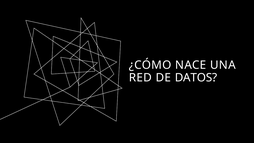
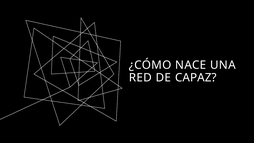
DATOS: DATOS -> CAPAZ
